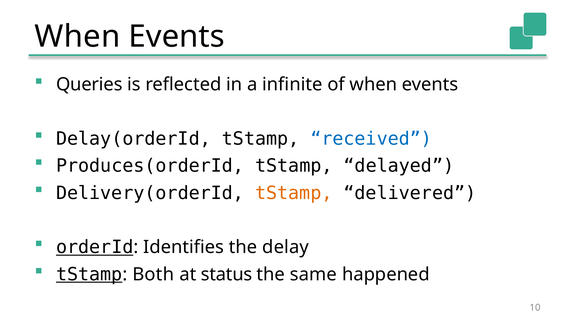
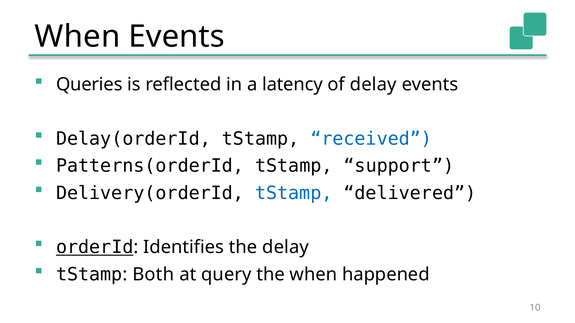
infinite: infinite -> latency
of when: when -> delay
Produces(orderId: Produces(orderId -> Patterns(orderId
delayed: delayed -> support
tStamp at (294, 193) colour: orange -> blue
tStamp at (89, 275) underline: present -> none
status: status -> query
the same: same -> when
